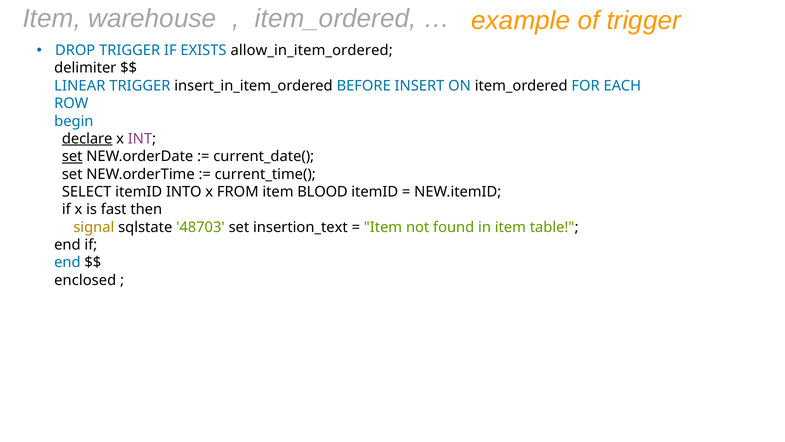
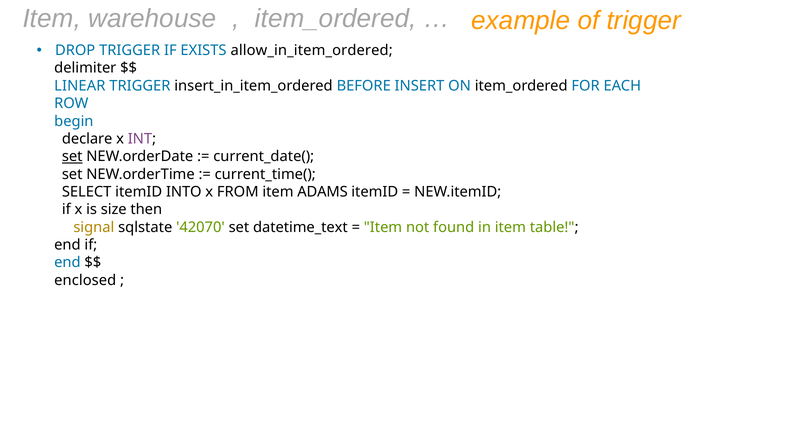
declare underline: present -> none
BLOOD: BLOOD -> ADAMS
fast: fast -> size
48703: 48703 -> 42070
insertion_text: insertion_text -> datetime_text
